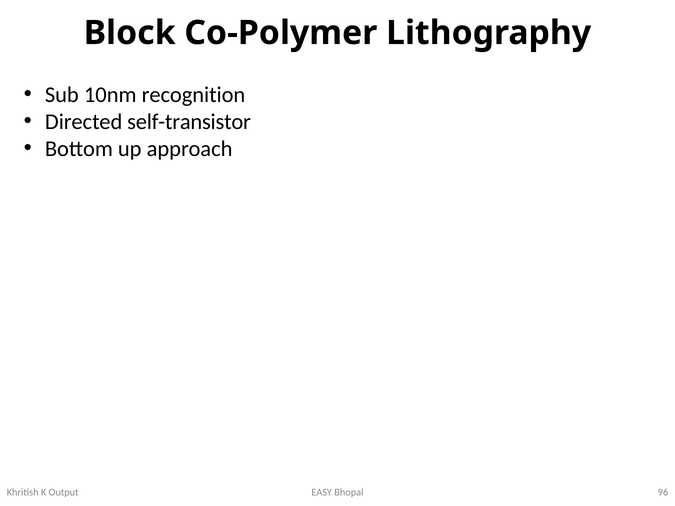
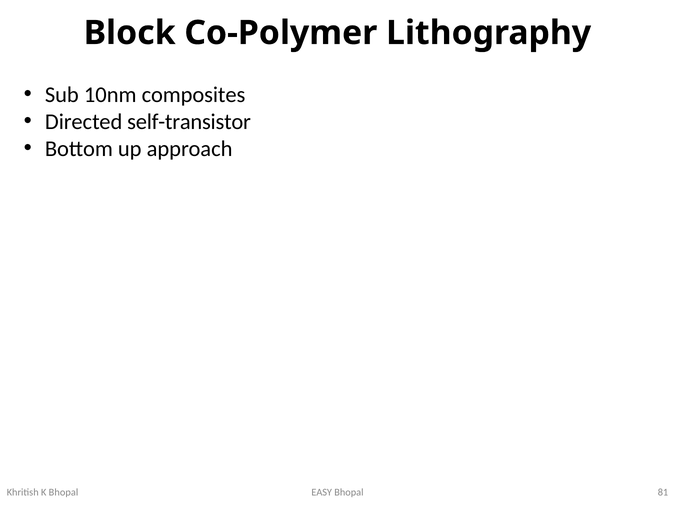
recognition: recognition -> composites
96: 96 -> 81
K Output: Output -> Bhopal
